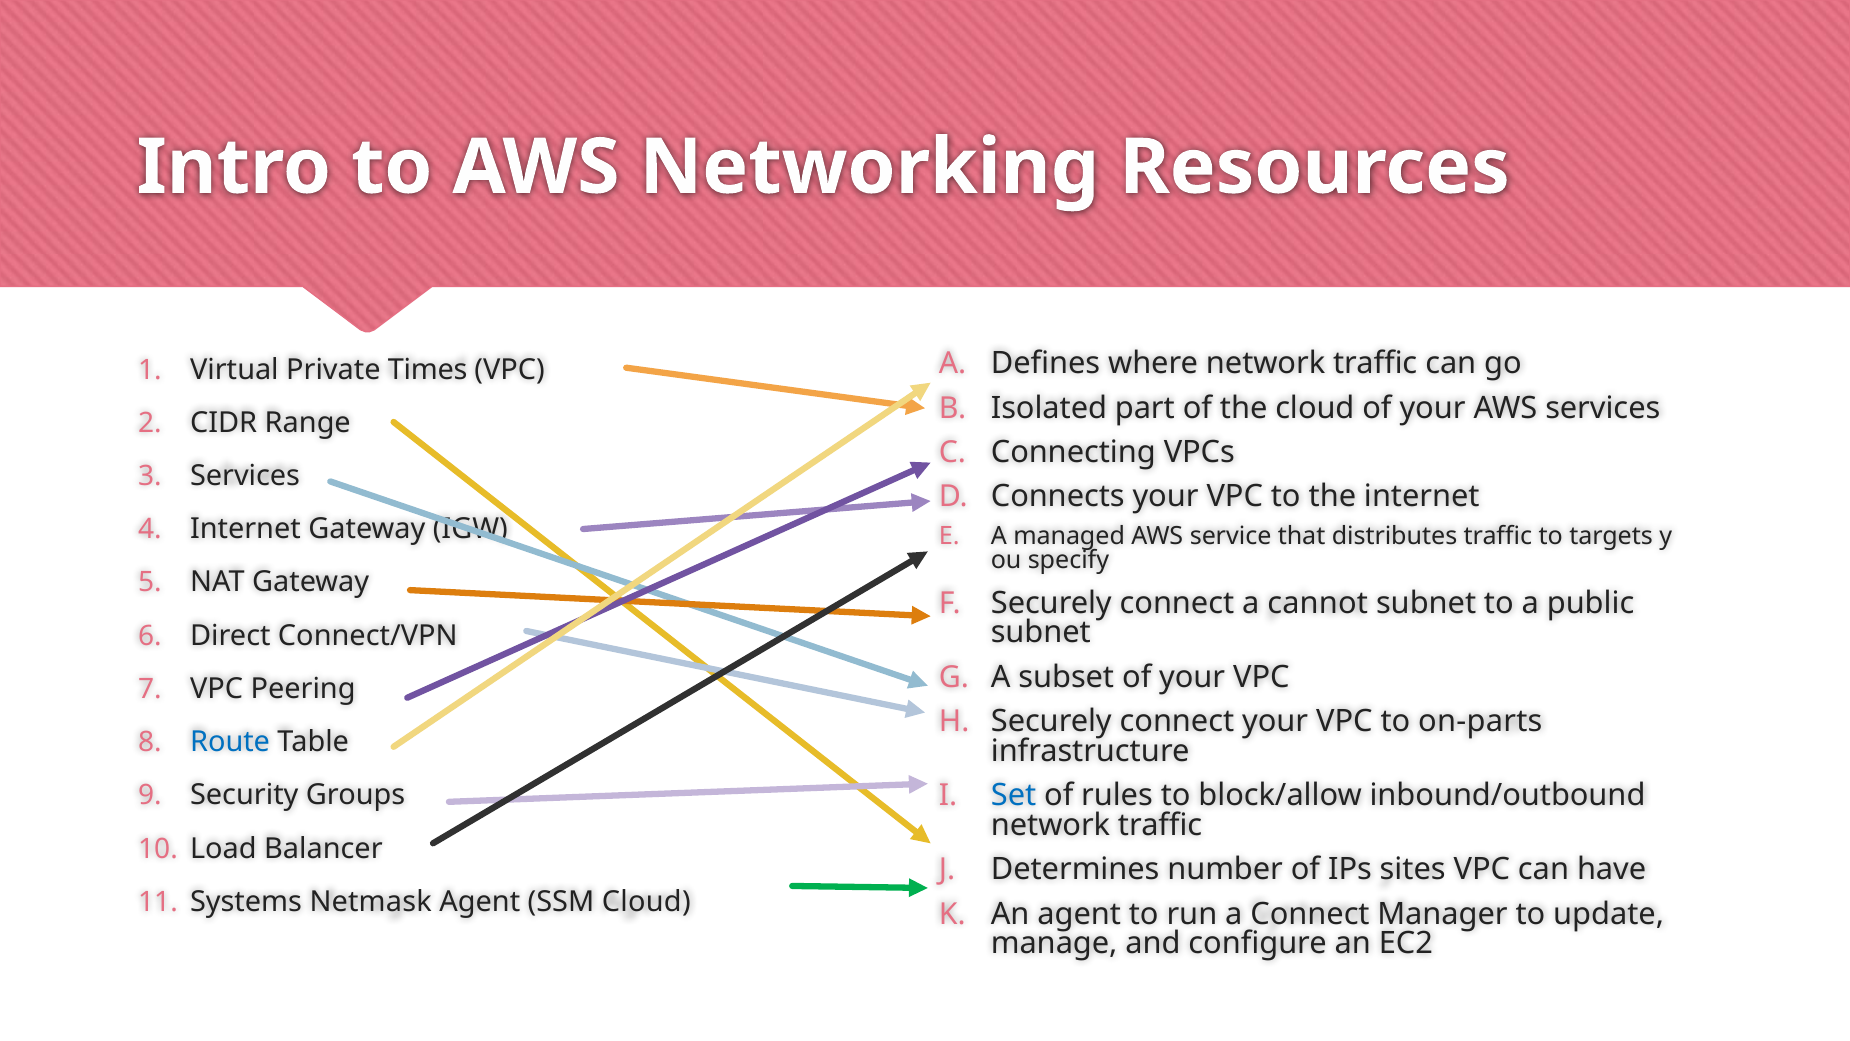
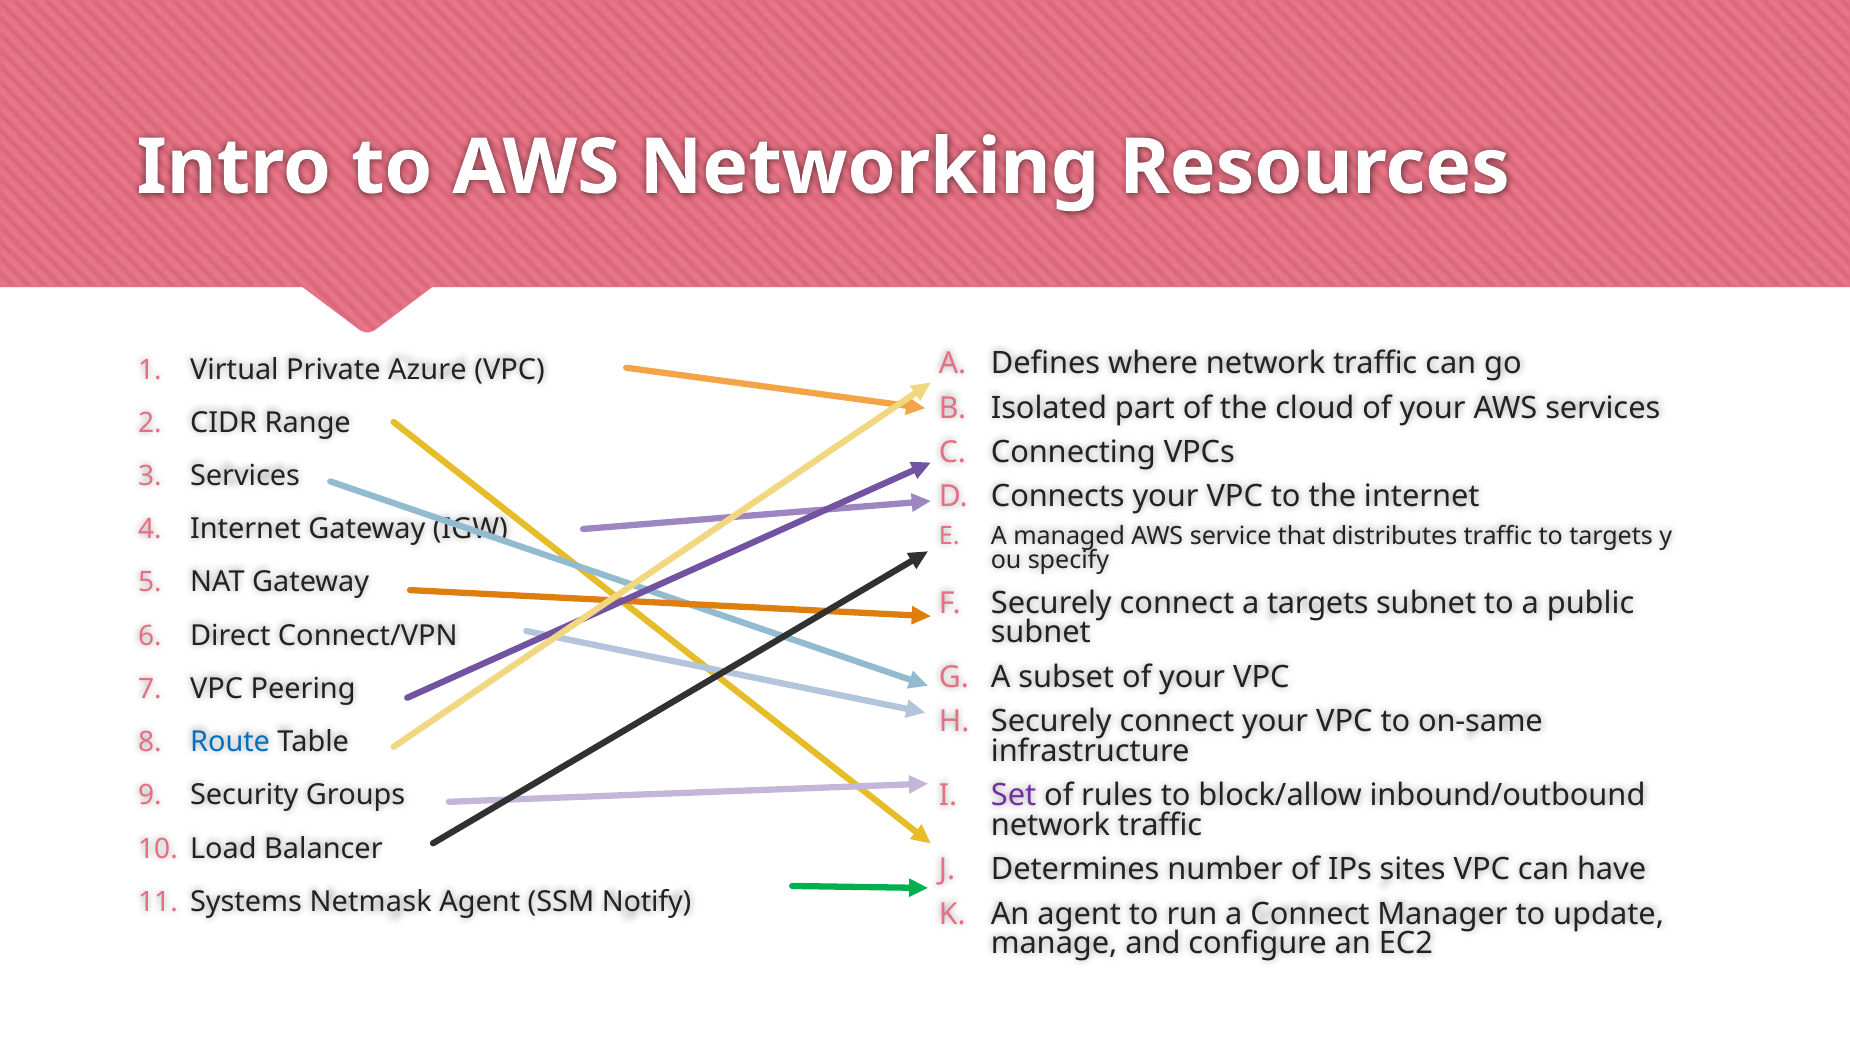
Times: Times -> Azure
a cannot: cannot -> targets
on-parts: on-parts -> on-same
Set colour: blue -> purple
SSM Cloud: Cloud -> Notify
